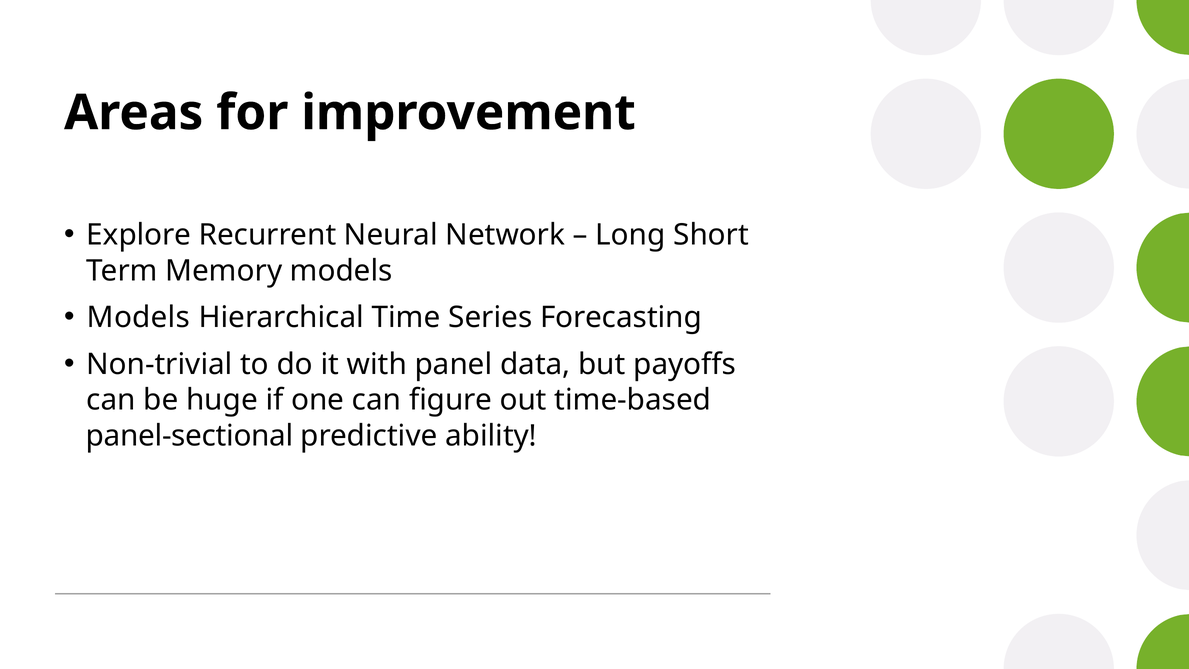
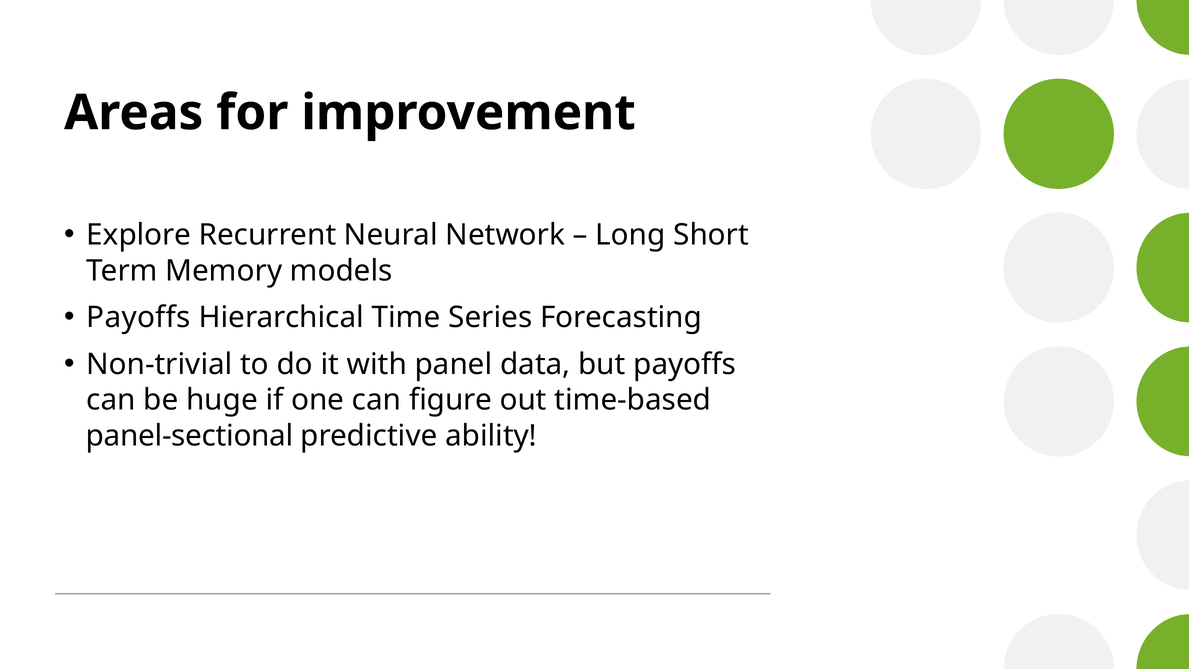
Models at (138, 318): Models -> Payoffs
